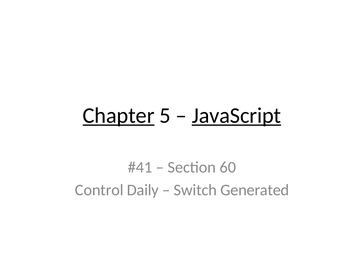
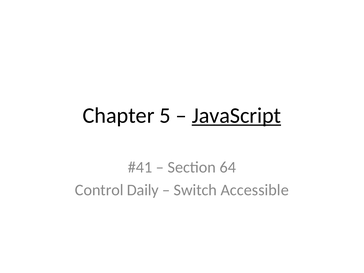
Chapter underline: present -> none
60: 60 -> 64
Generated: Generated -> Accessible
